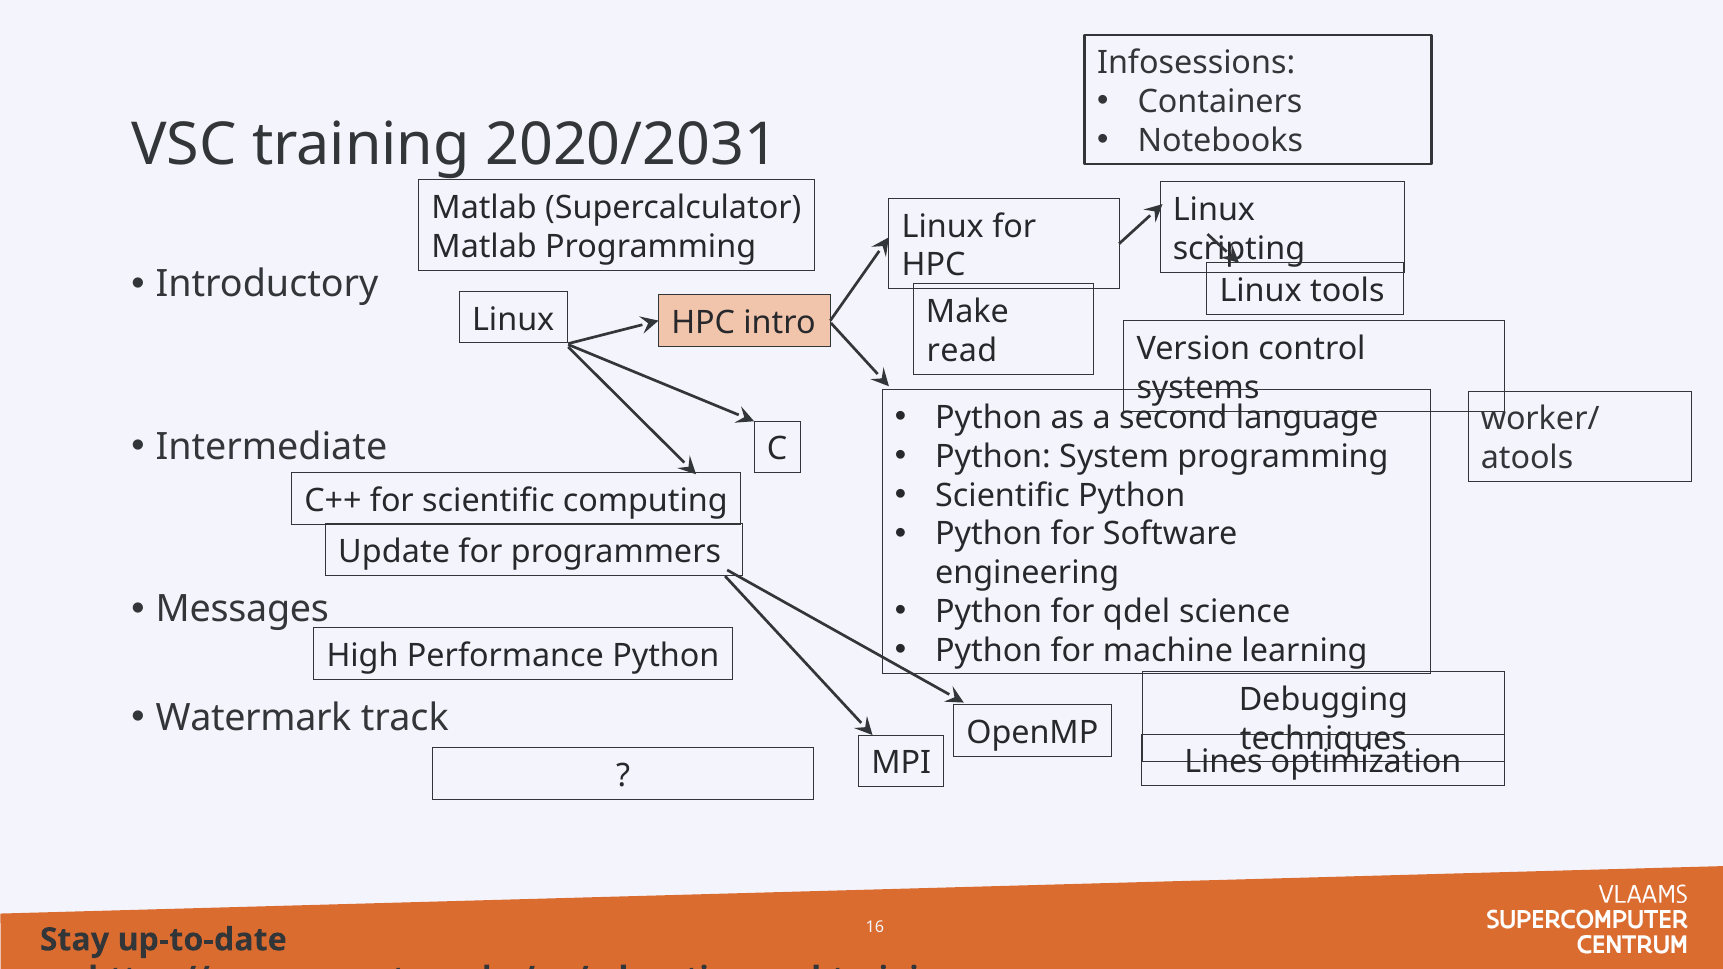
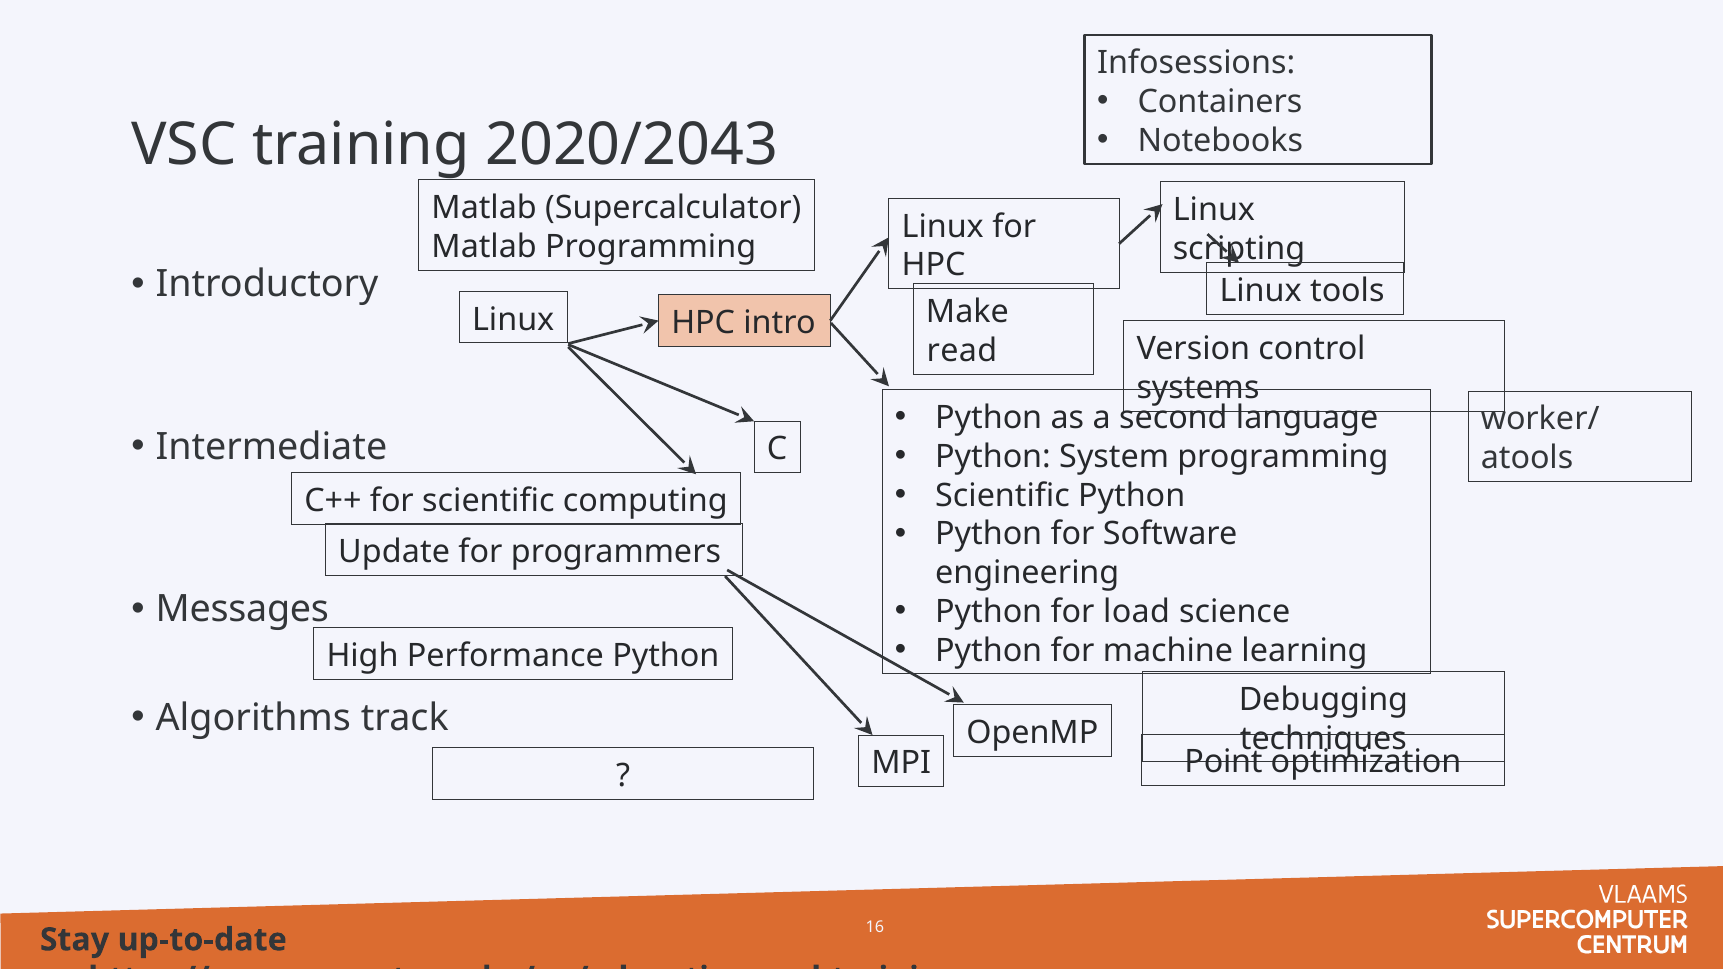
2020/2031: 2020/2031 -> 2020/2043
qdel: qdel -> load
Watermark: Watermark -> Algorithms
Lines: Lines -> Point
